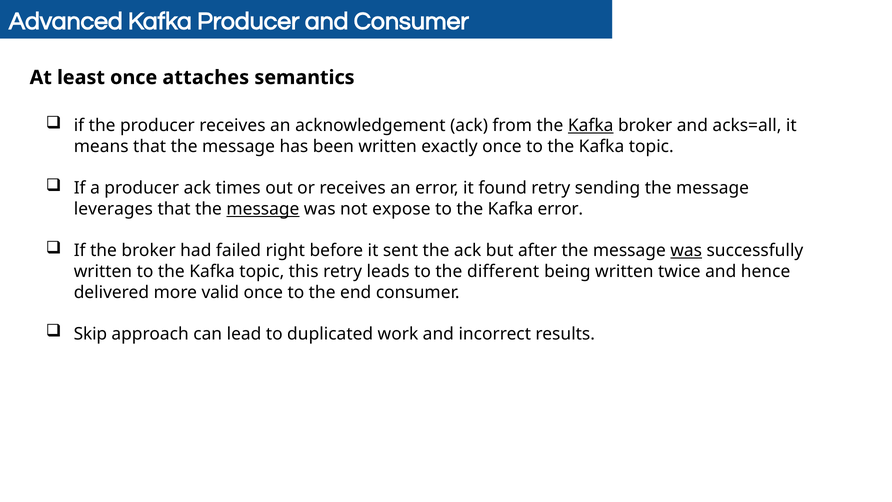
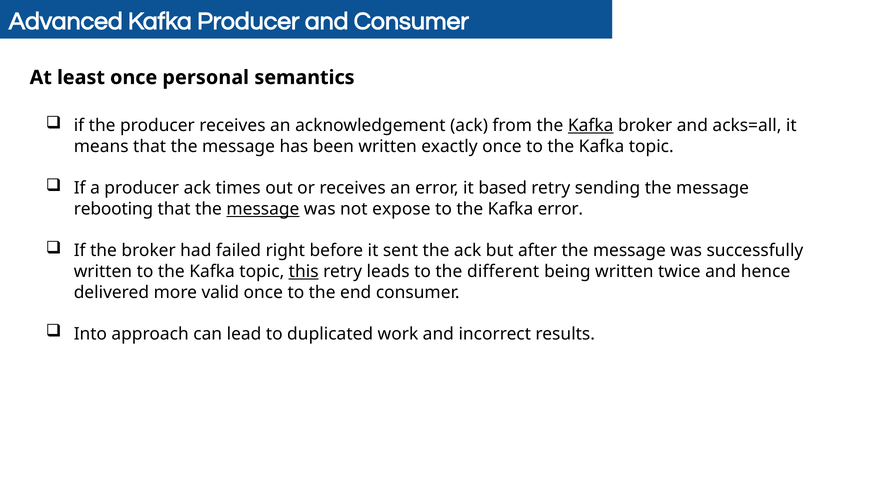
attaches: attaches -> personal
found: found -> based
leverages: leverages -> rebooting
was at (686, 251) underline: present -> none
this underline: none -> present
Skip: Skip -> Into
